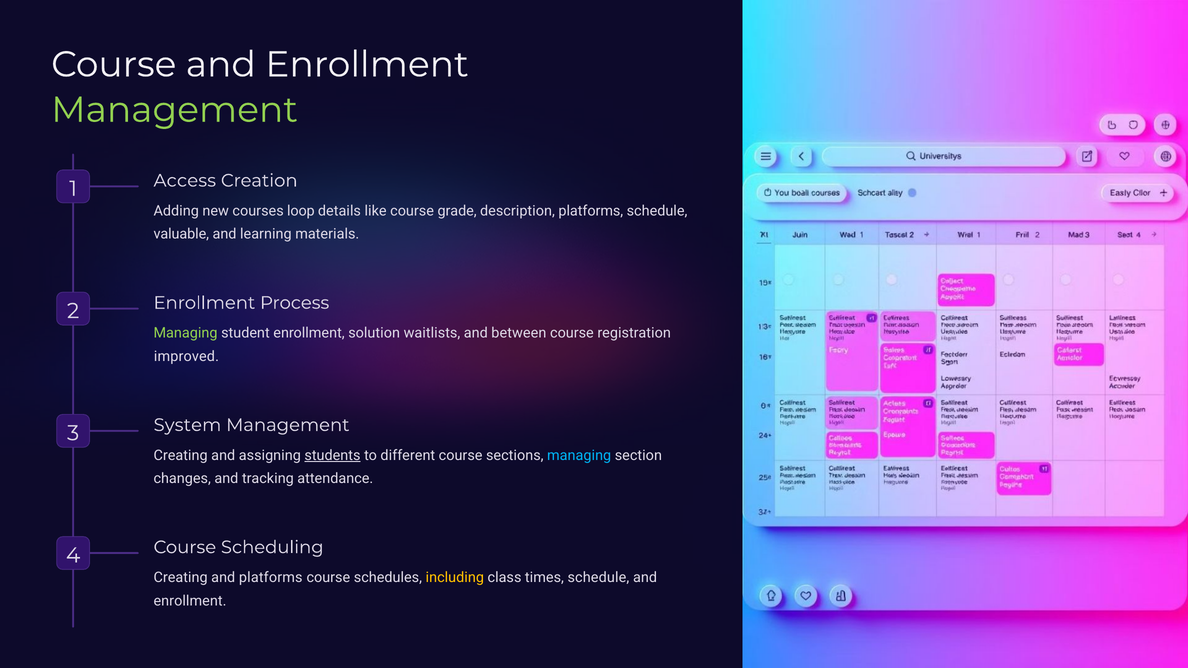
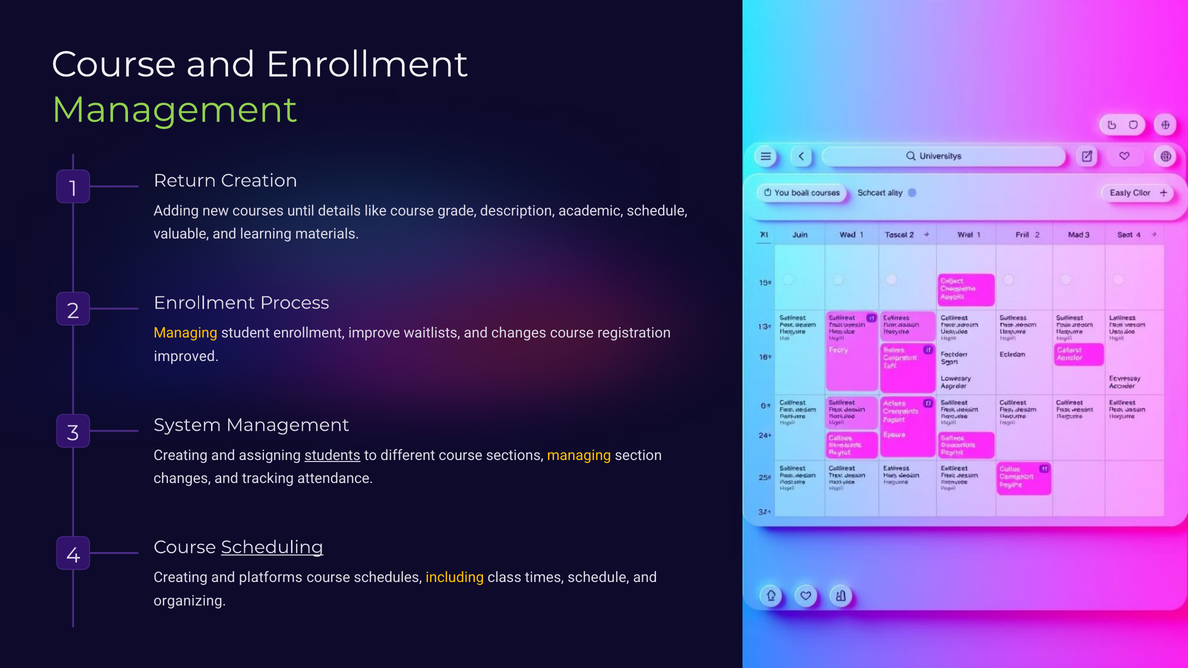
Access: Access -> Return
loop: loop -> until
description platforms: platforms -> academic
Managing at (186, 333) colour: light green -> yellow
solution: solution -> improve
and between: between -> changes
managing at (579, 456) colour: light blue -> yellow
Scheduling underline: none -> present
enrollment at (190, 601): enrollment -> organizing
